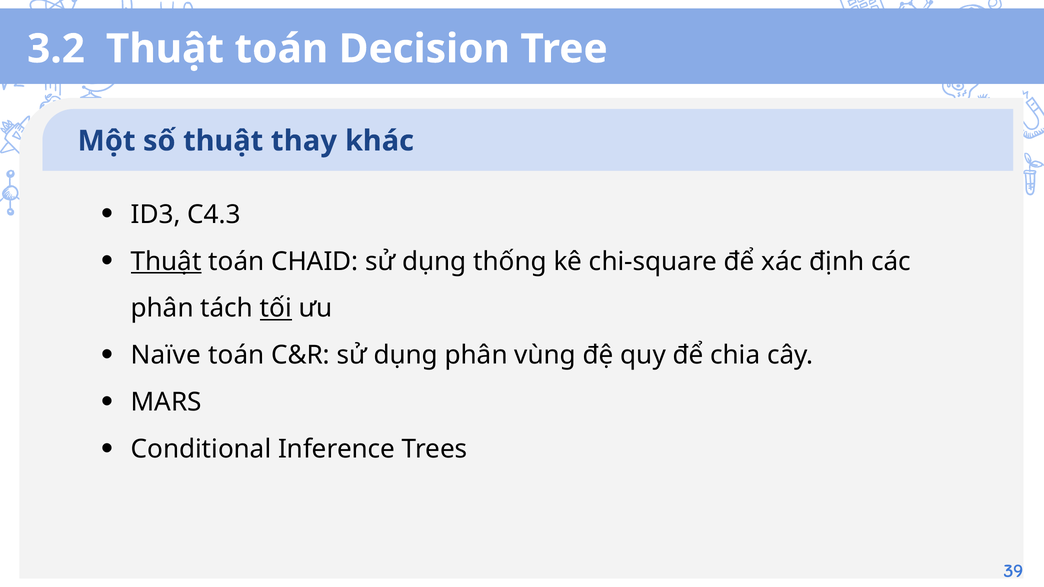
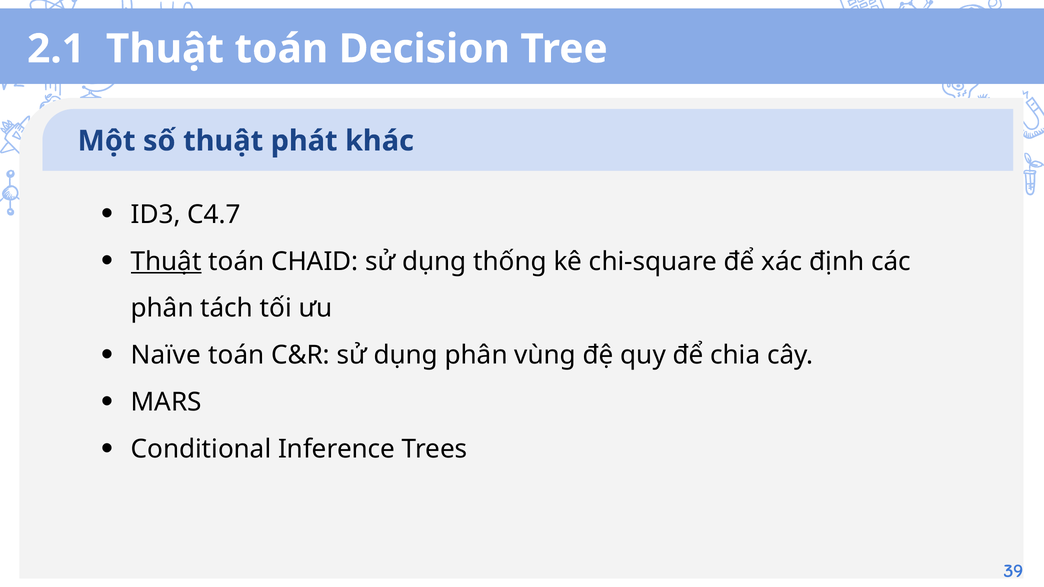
3.2: 3.2 -> 2.1
thay: thay -> phát
C4.3: C4.3 -> C4.7
tối underline: present -> none
